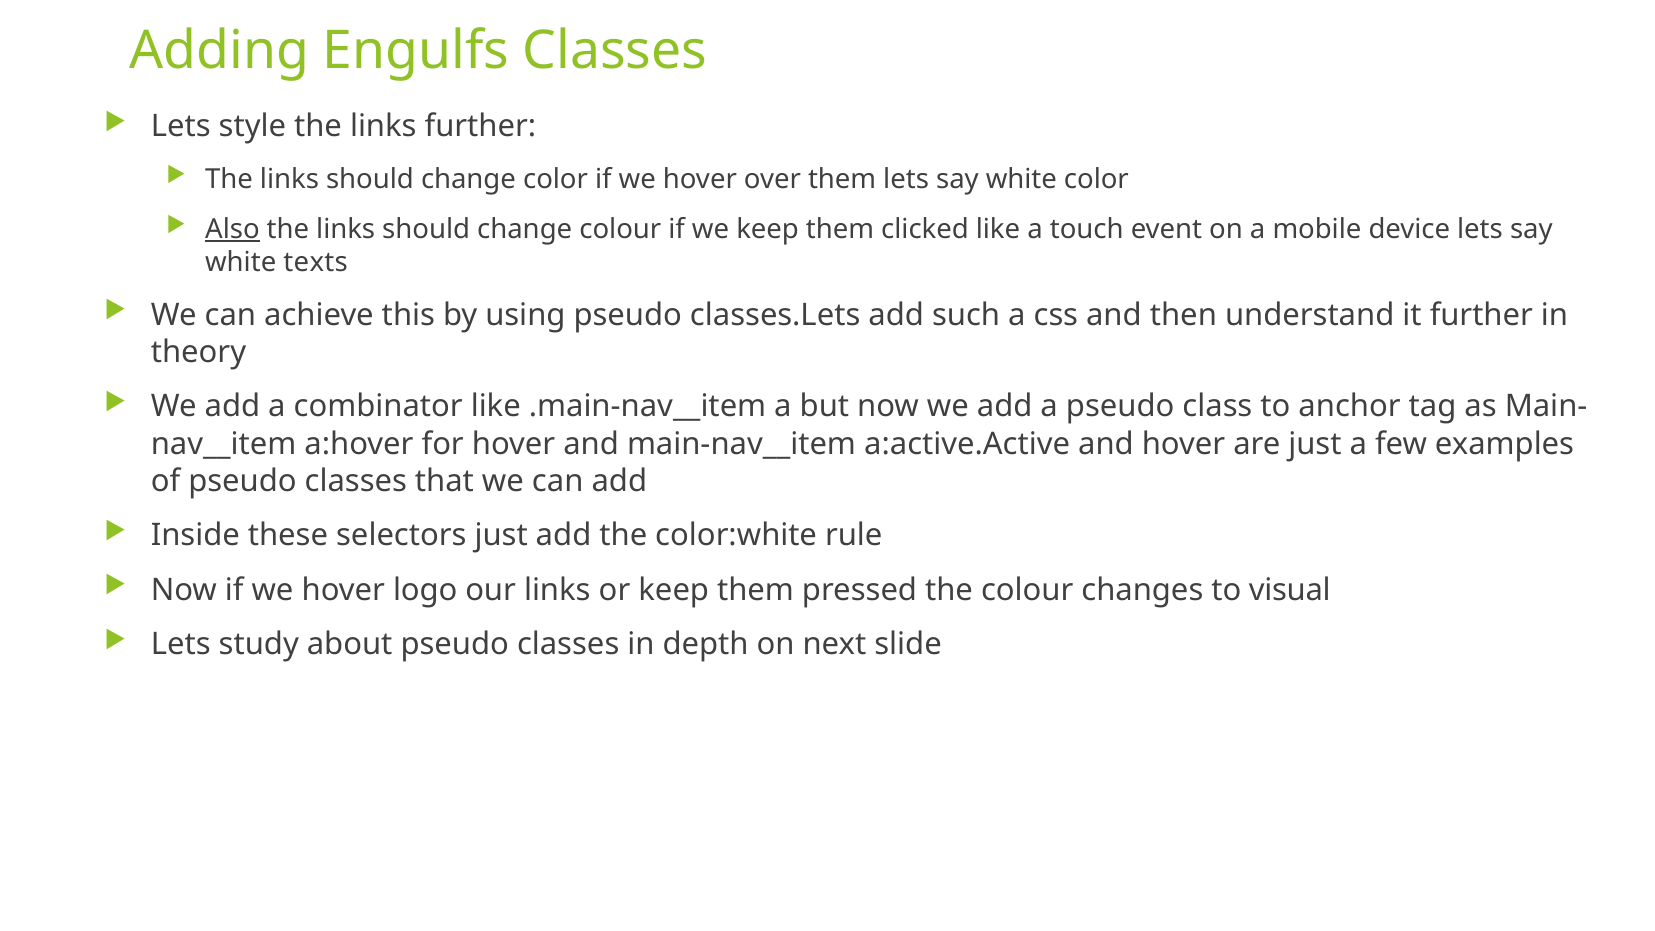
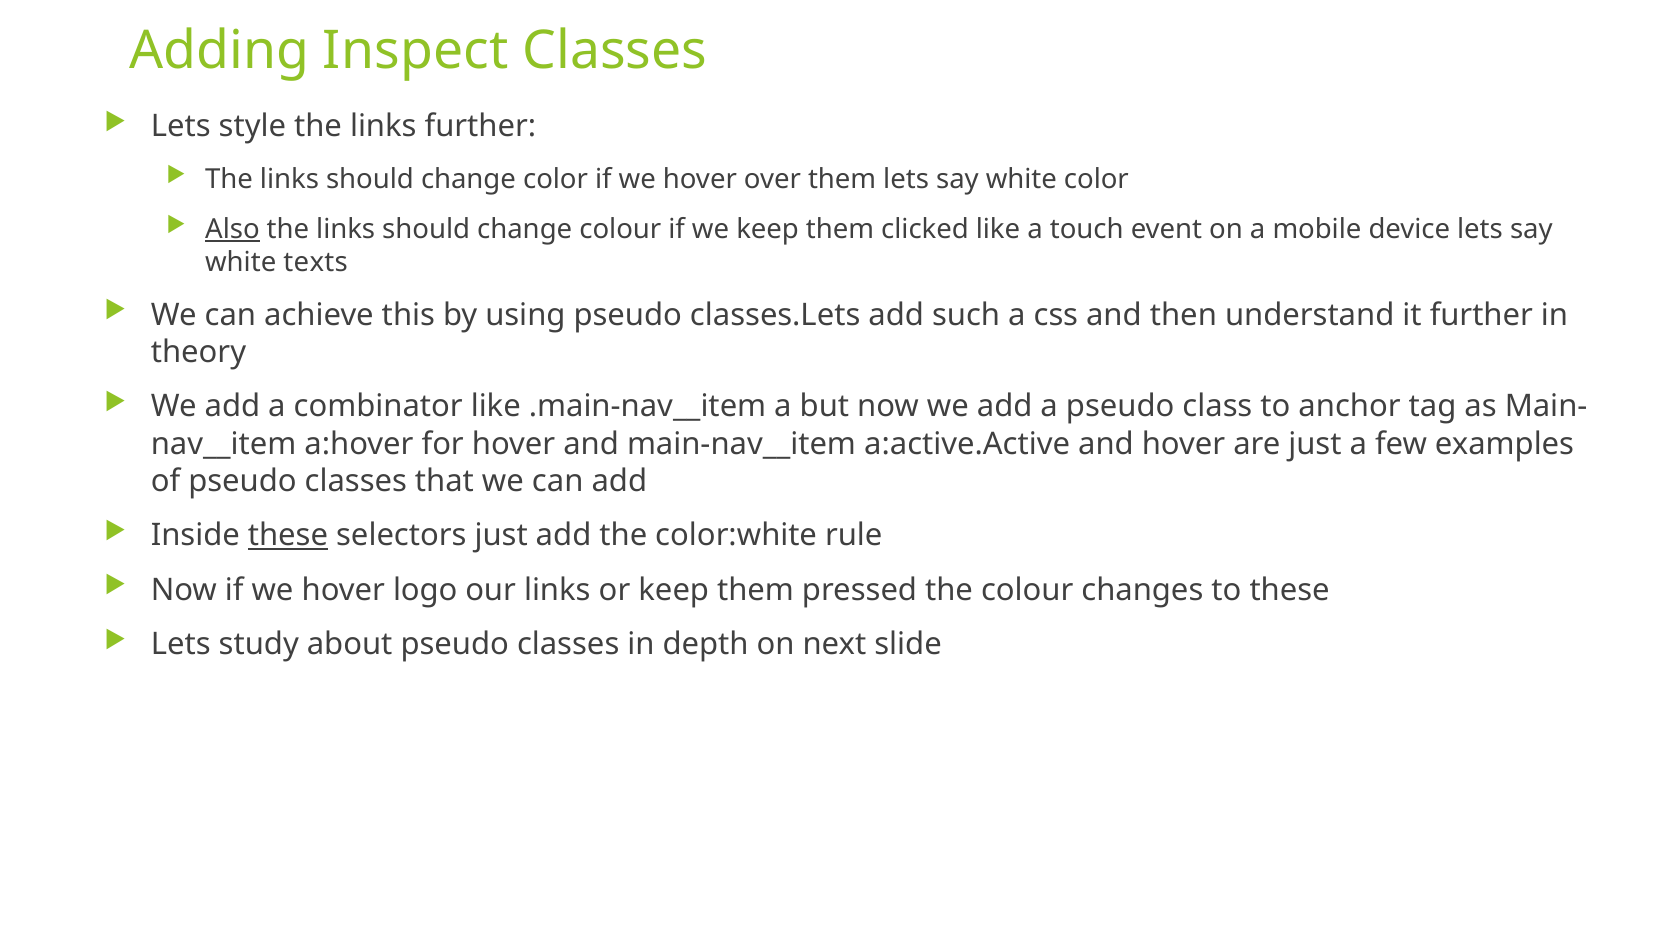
Engulfs: Engulfs -> Inspect
these at (288, 536) underline: none -> present
to visual: visual -> these
